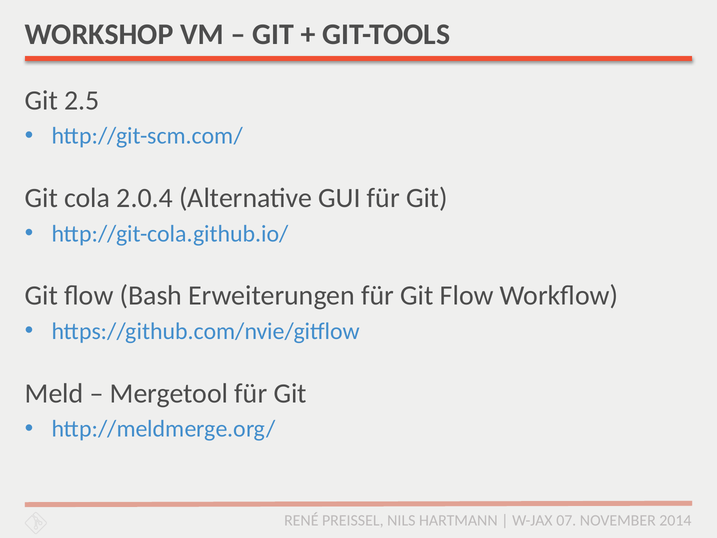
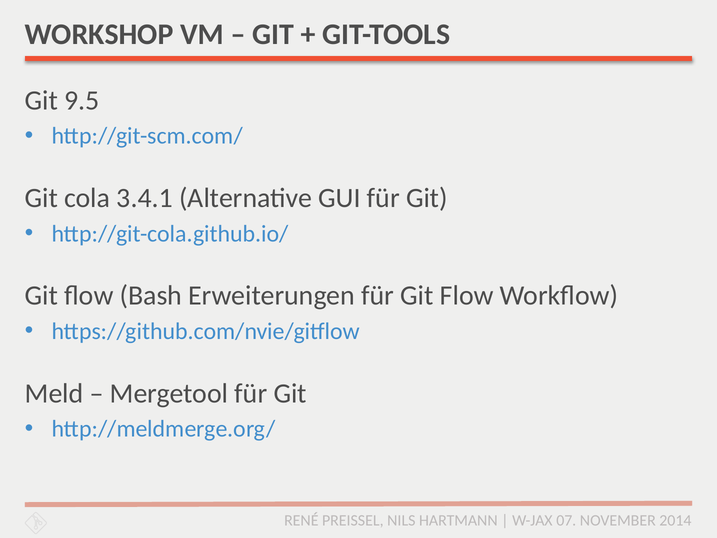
2.5: 2.5 -> 9.5
2.0.4: 2.0.4 -> 3.4.1
